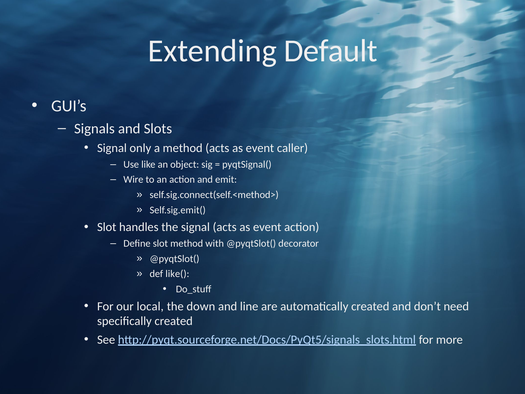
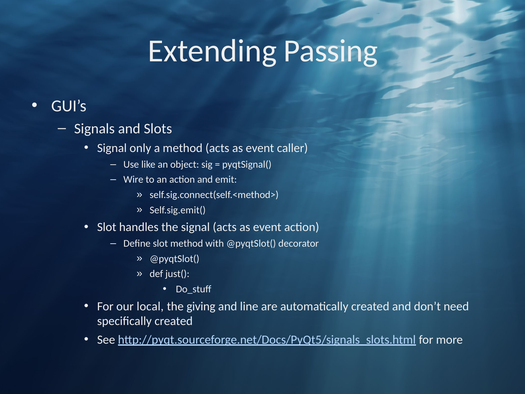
Default: Default -> Passing
like(: like( -> just(
down: down -> giving
